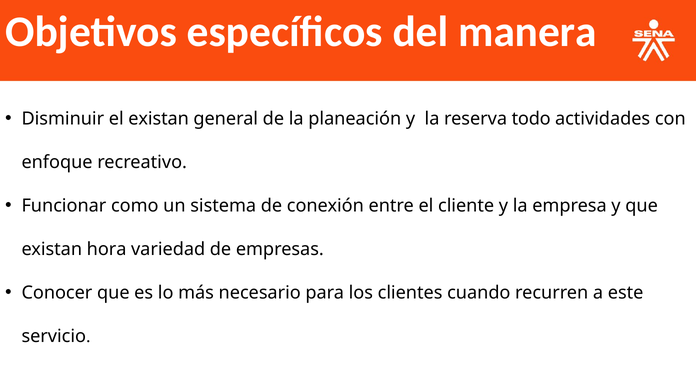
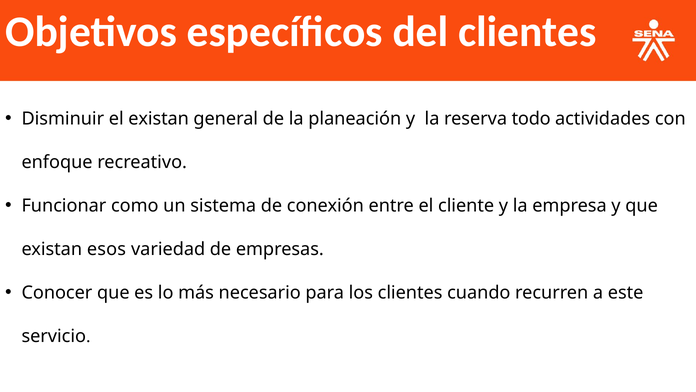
del manera: manera -> clientes
hora: hora -> esos
